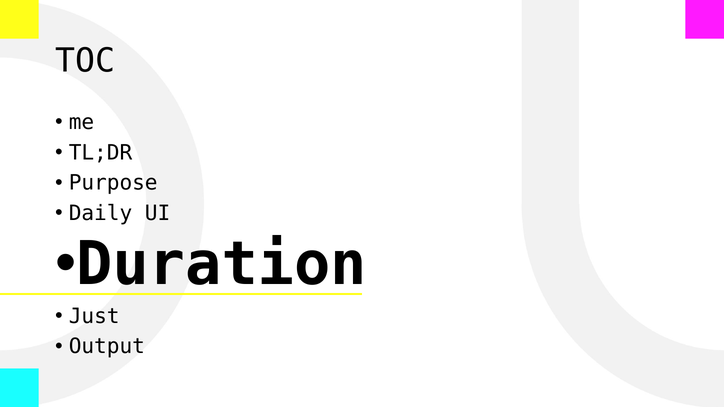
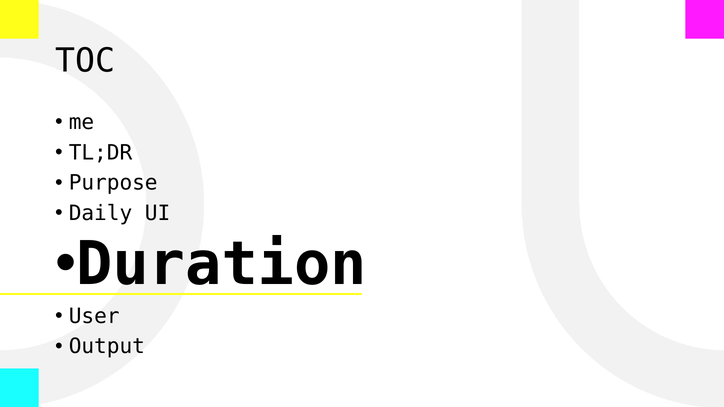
Just: Just -> User
